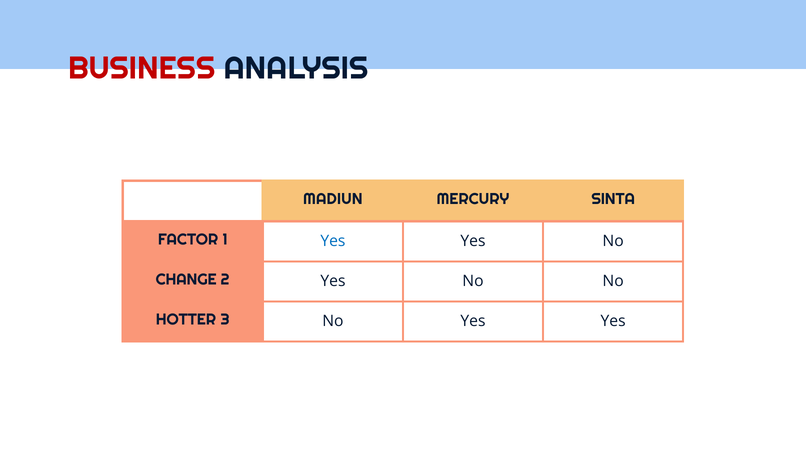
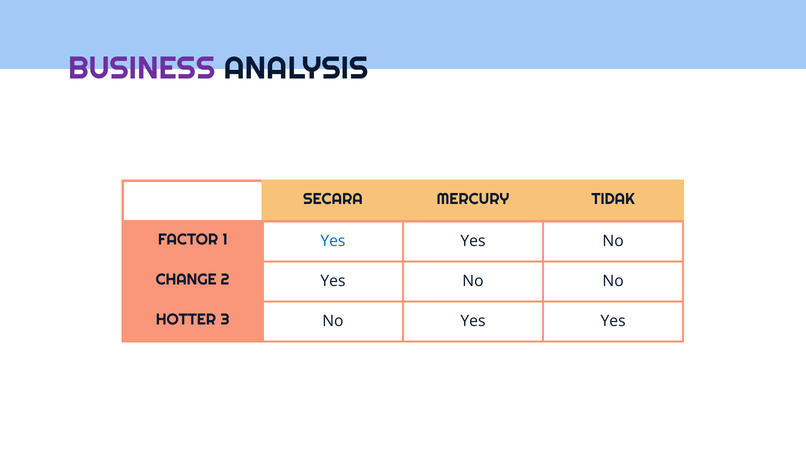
BUSINESS colour: red -> purple
MADIUN: MADIUN -> SECARA
SINTA: SINTA -> TIDAK
